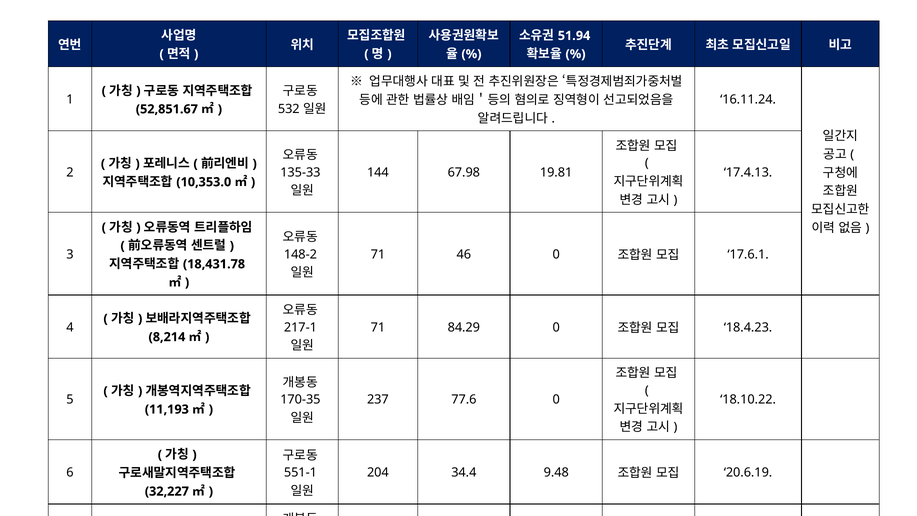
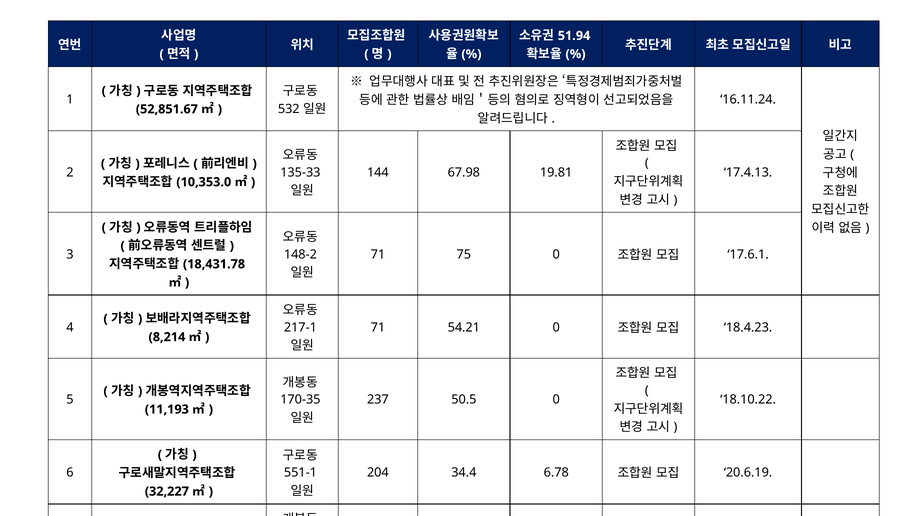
46: 46 -> 75
84.29: 84.29 -> 54.21
77.6: 77.6 -> 50.5
9.48: 9.48 -> 6.78
